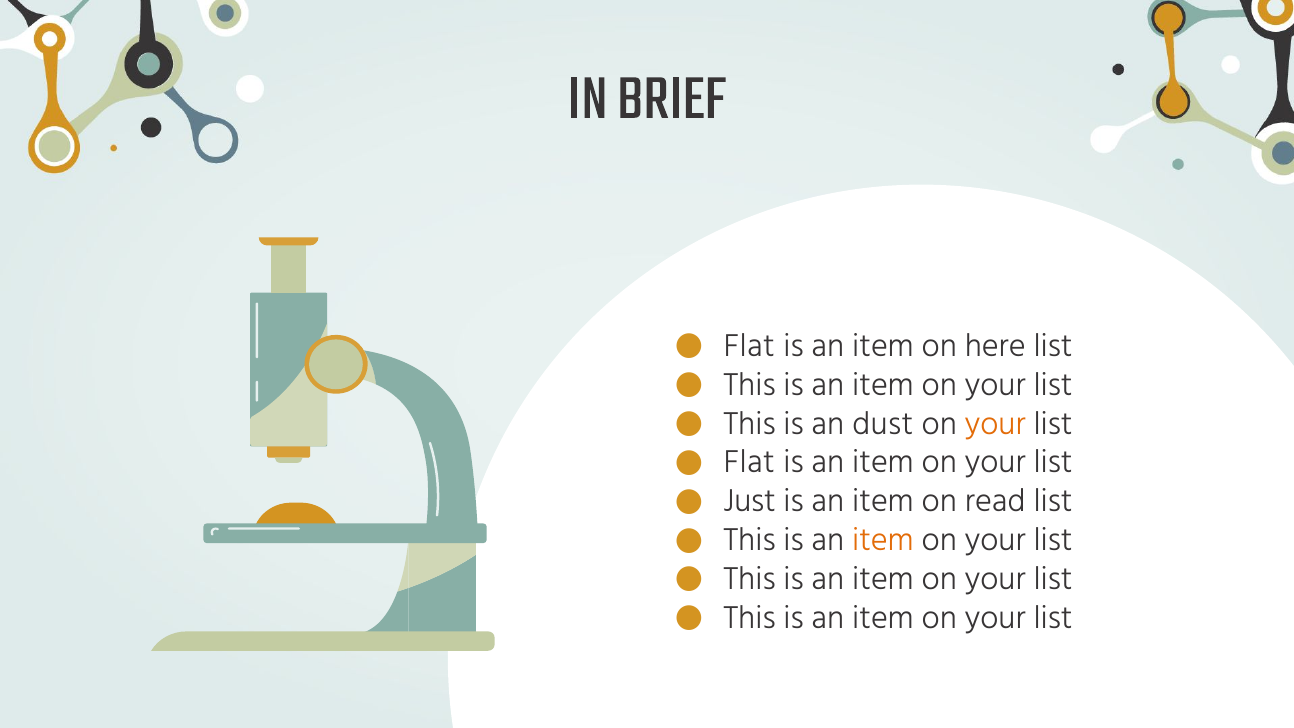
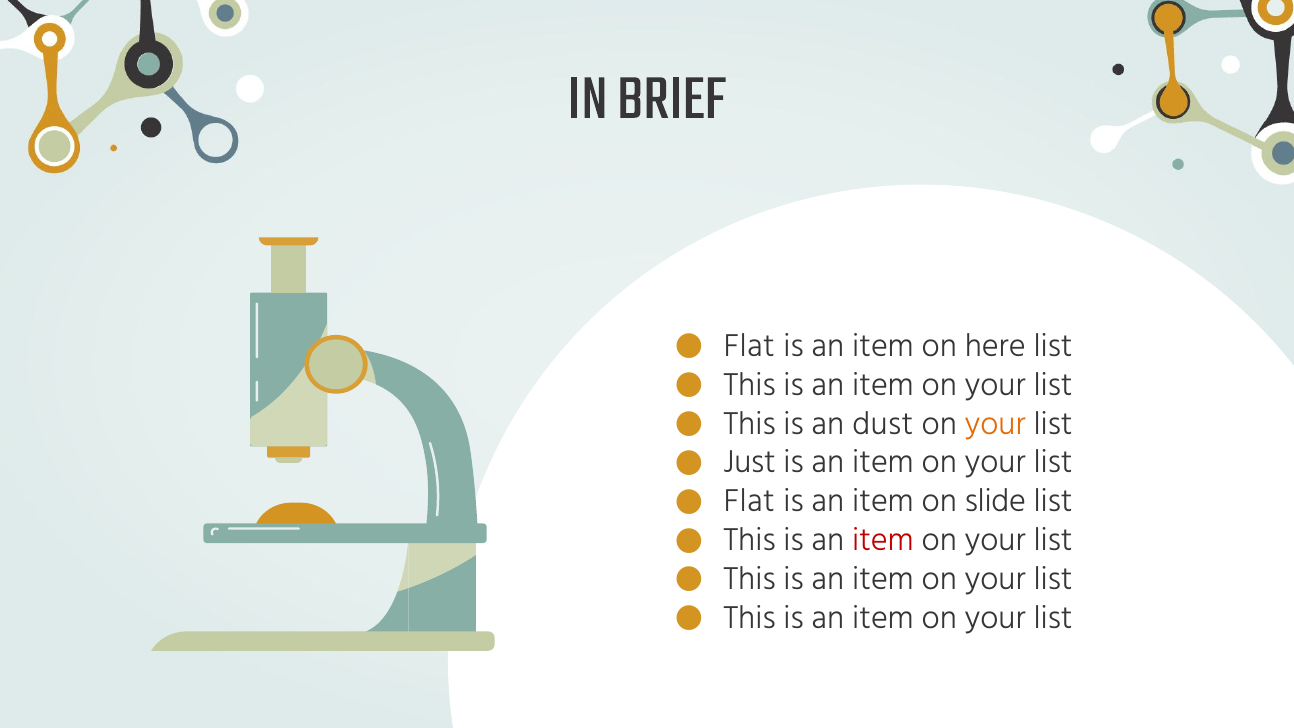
Flat at (749, 462): Flat -> Just
Just at (750, 501): Just -> Flat
read: read -> slide
item at (883, 540) colour: orange -> red
